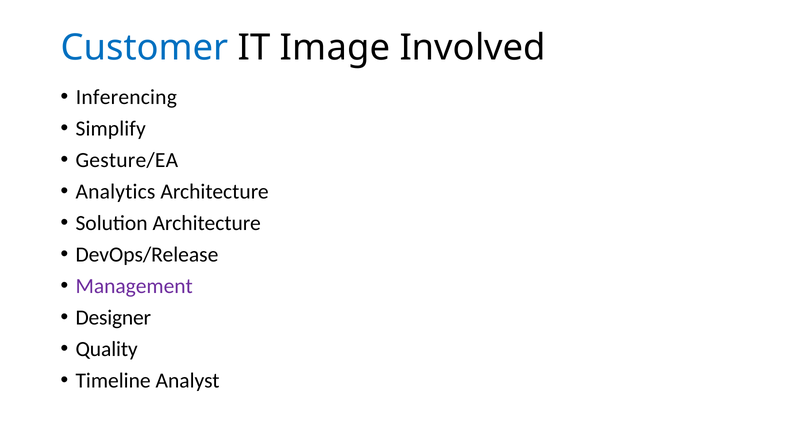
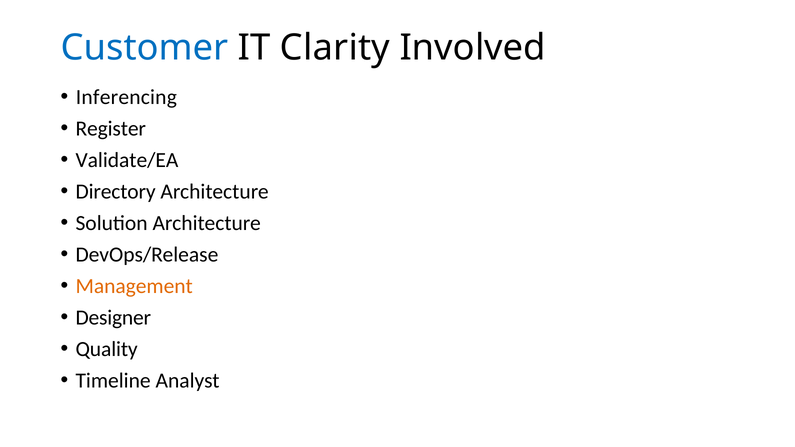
Image: Image -> Clarity
Simplify: Simplify -> Register
Gesture/EA: Gesture/EA -> Validate/EA
Analytics: Analytics -> Directory
Management colour: purple -> orange
